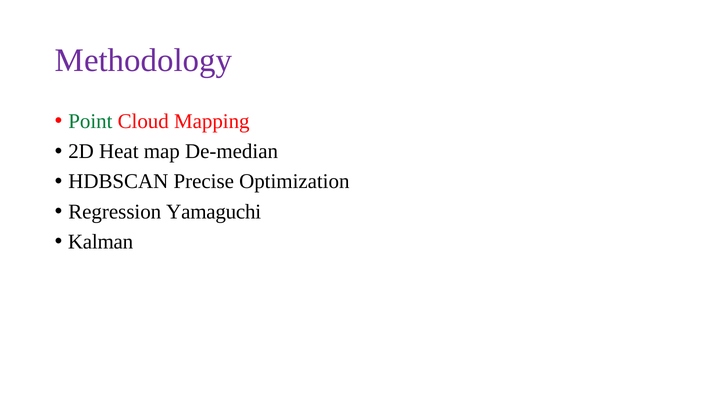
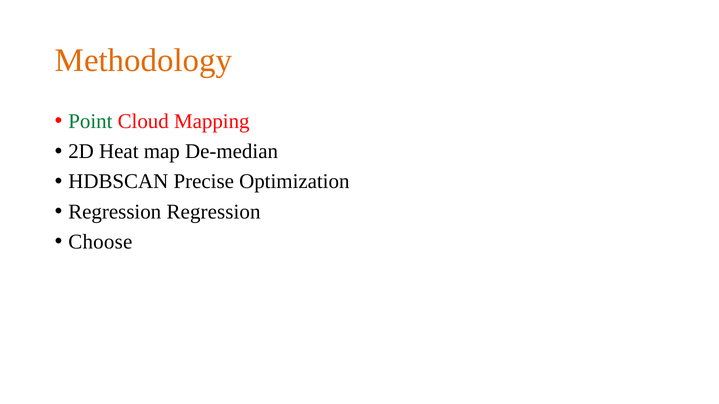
Methodology colour: purple -> orange
Regression Yamaguchi: Yamaguchi -> Regression
Kalman: Kalman -> Choose
